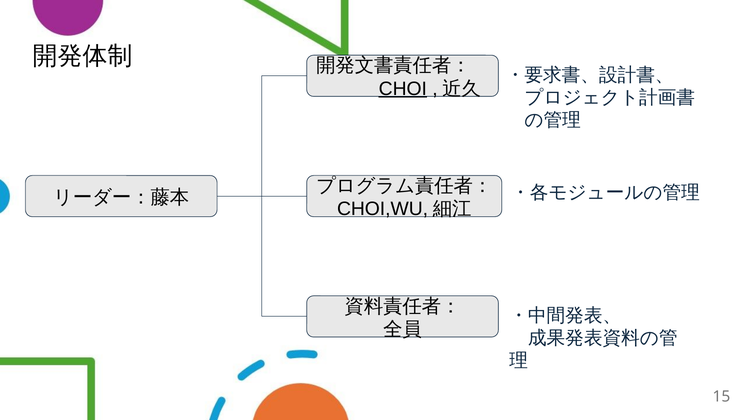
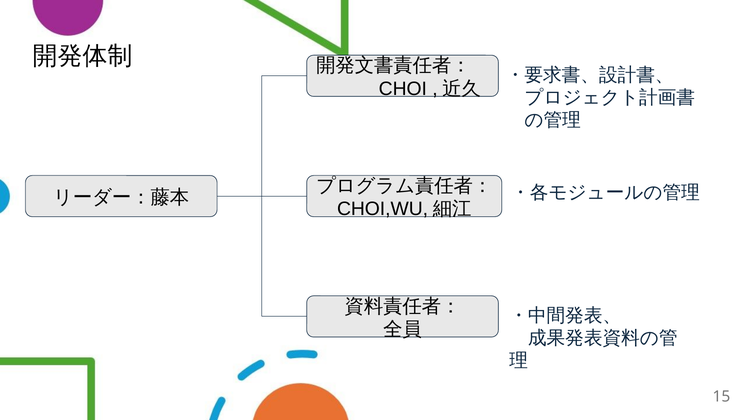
CHOI underline: present -> none
